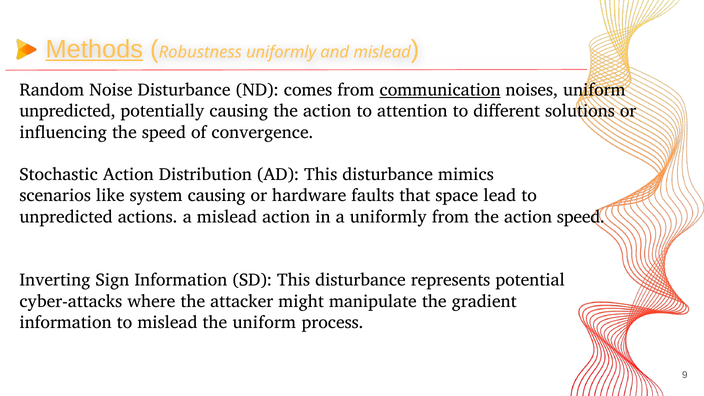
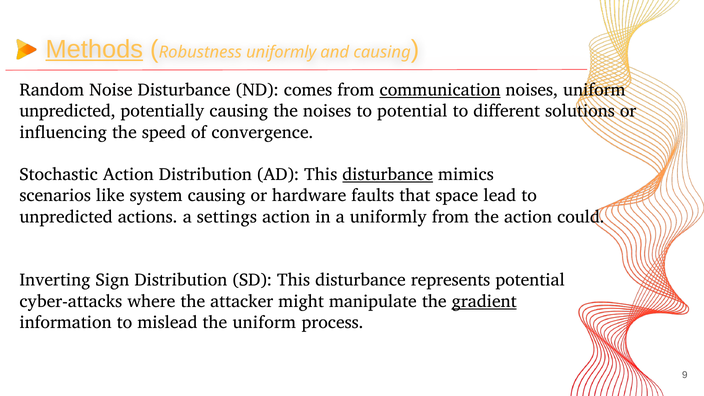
and mislead: mislead -> causing
causing the action: action -> noises
to attention: attention -> potential
disturbance at (388, 175) underline: none -> present
a mislead: mislead -> settings
action speed: speed -> could
Sign Information: Information -> Distribution
gradient underline: none -> present
